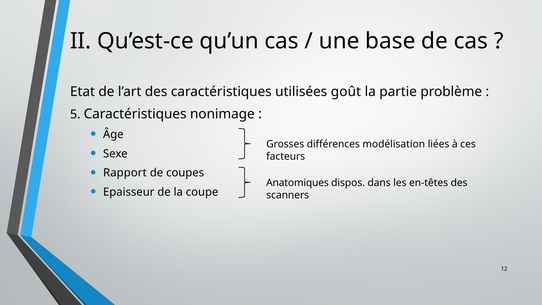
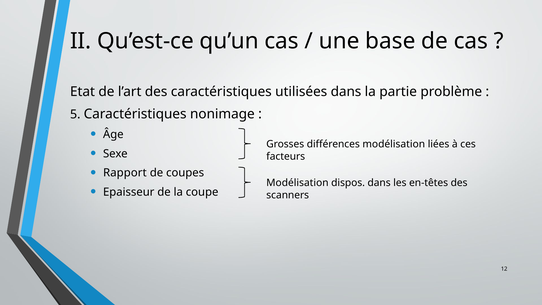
utilisées goût: goût -> dans
Anatomiques at (298, 183): Anatomiques -> Modélisation
